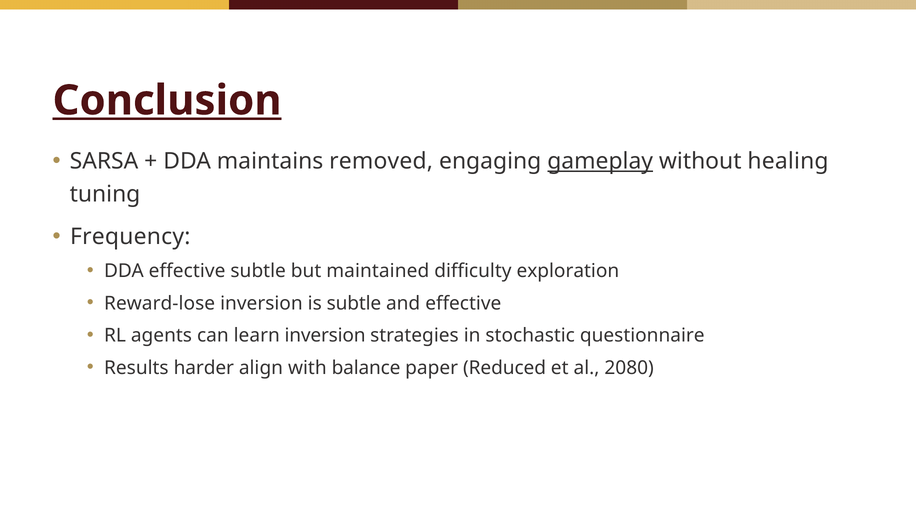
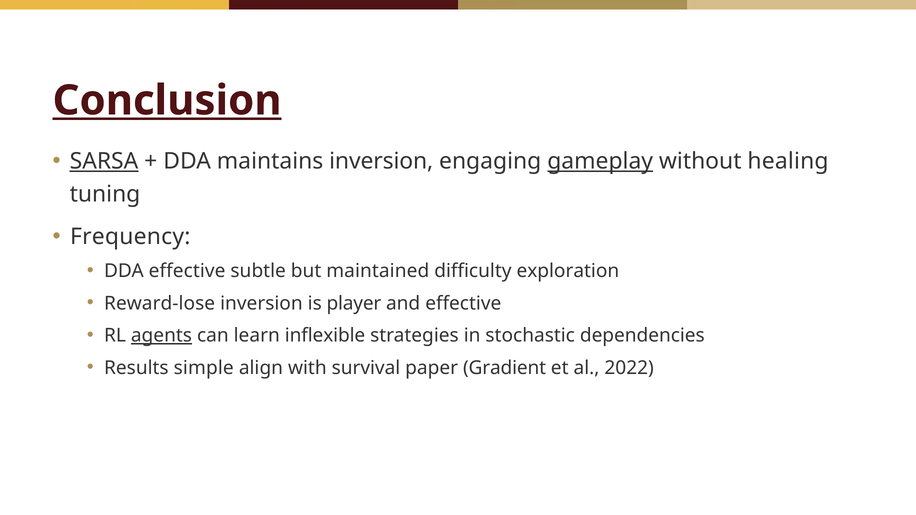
SARSA underline: none -> present
maintains removed: removed -> inversion
is subtle: subtle -> player
agents underline: none -> present
learn inversion: inversion -> inflexible
questionnaire: questionnaire -> dependencies
harder: harder -> simple
balance: balance -> survival
Reduced: Reduced -> Gradient
2080: 2080 -> 2022
